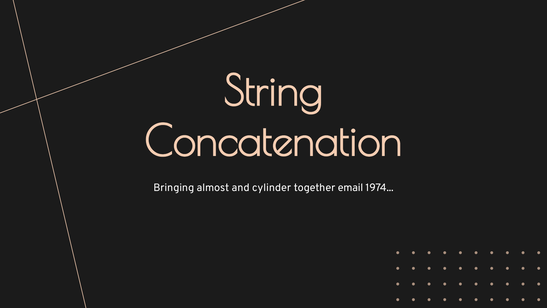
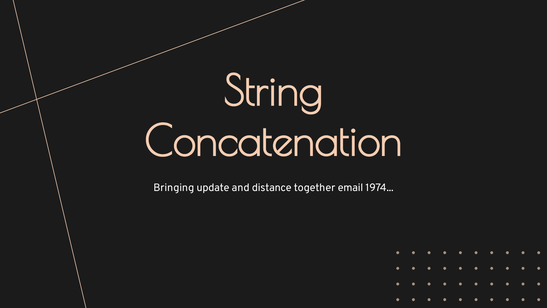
almost: almost -> update
cylinder: cylinder -> distance
